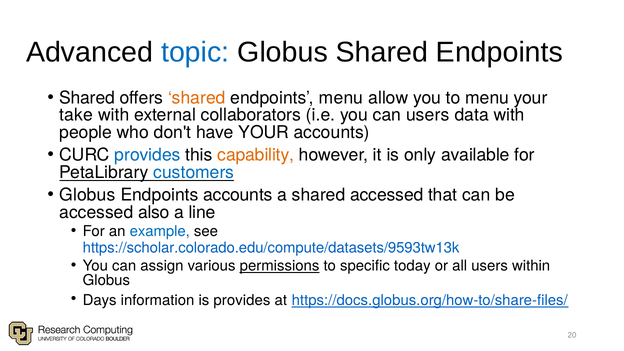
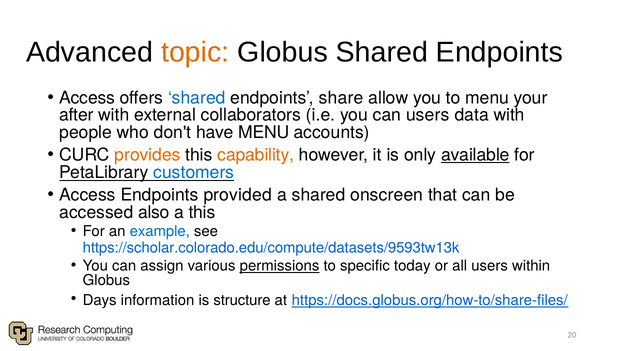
topic colour: blue -> orange
Shared at (87, 98): Shared -> Access
shared at (197, 98) colour: orange -> blue
endpoints menu: menu -> share
take: take -> after
have YOUR: YOUR -> MENU
provides at (147, 155) colour: blue -> orange
available underline: none -> present
Globus at (87, 195): Globus -> Access
Endpoints accounts: accounts -> provided
shared accessed: accessed -> onscreen
a line: line -> this
is provides: provides -> structure
